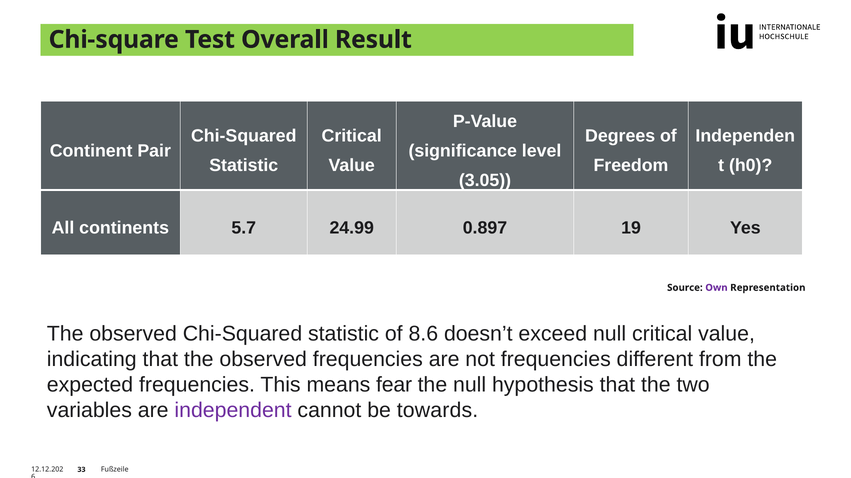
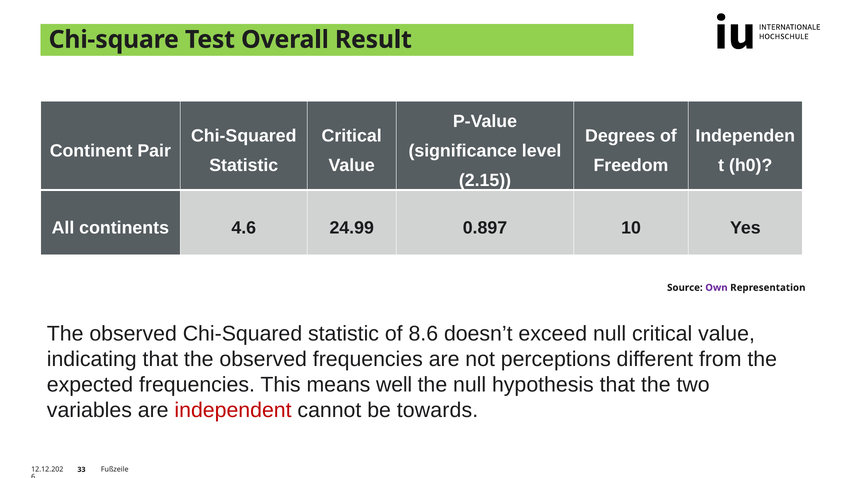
3.05: 3.05 -> 2.15
5.7: 5.7 -> 4.6
19: 19 -> 10
not frequencies: frequencies -> perceptions
fear: fear -> well
independent colour: purple -> red
